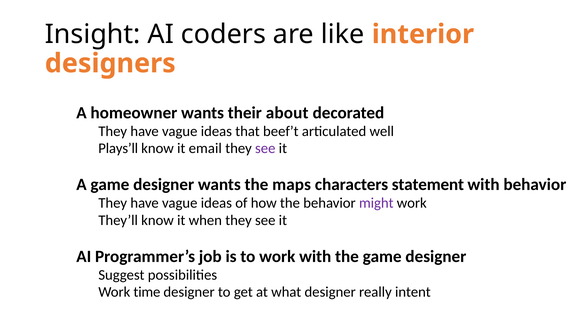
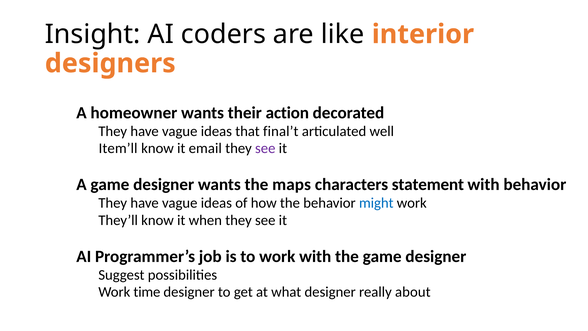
about: about -> action
beef’t: beef’t -> final’t
Plays’ll: Plays’ll -> Item’ll
might colour: purple -> blue
intent: intent -> about
